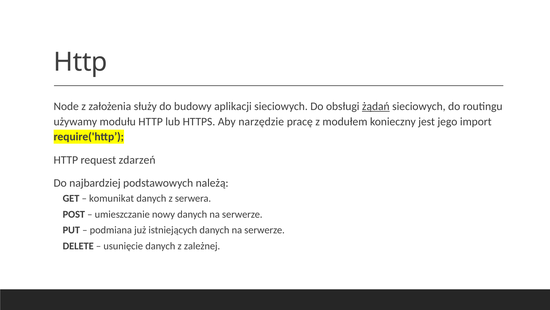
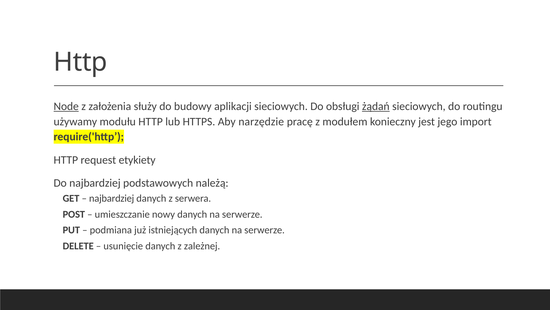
Node underline: none -> present
zdarzeń: zdarzeń -> etykiety
komunikat at (112, 198): komunikat -> najbardziej
